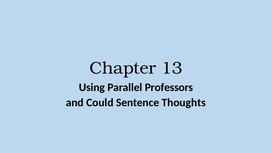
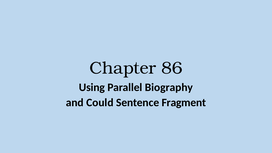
13: 13 -> 86
Professors: Professors -> Biography
Thoughts: Thoughts -> Fragment
